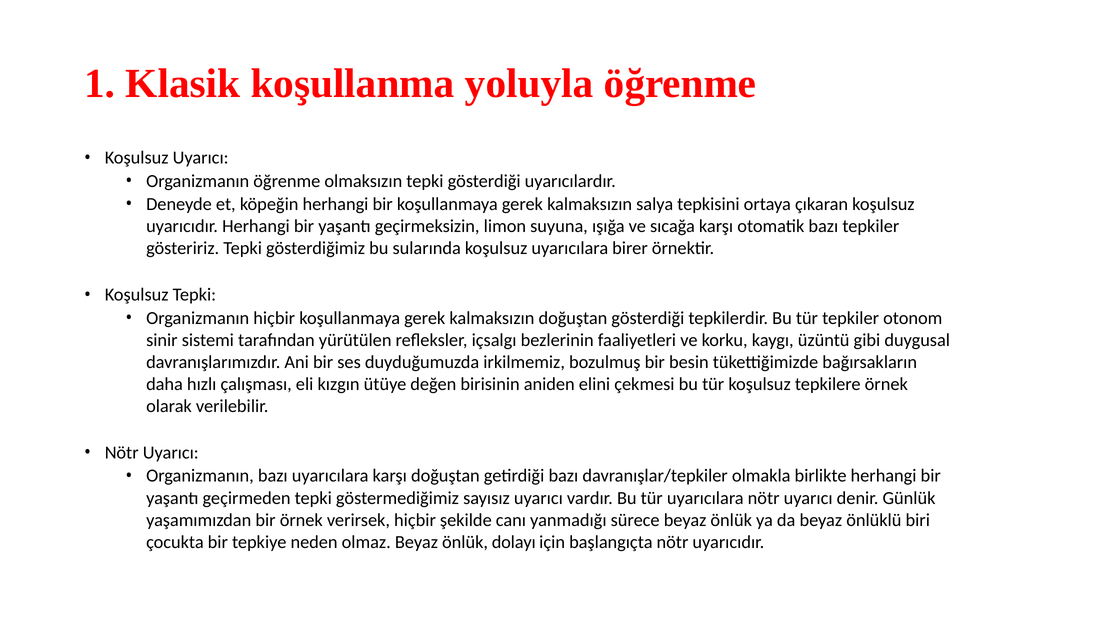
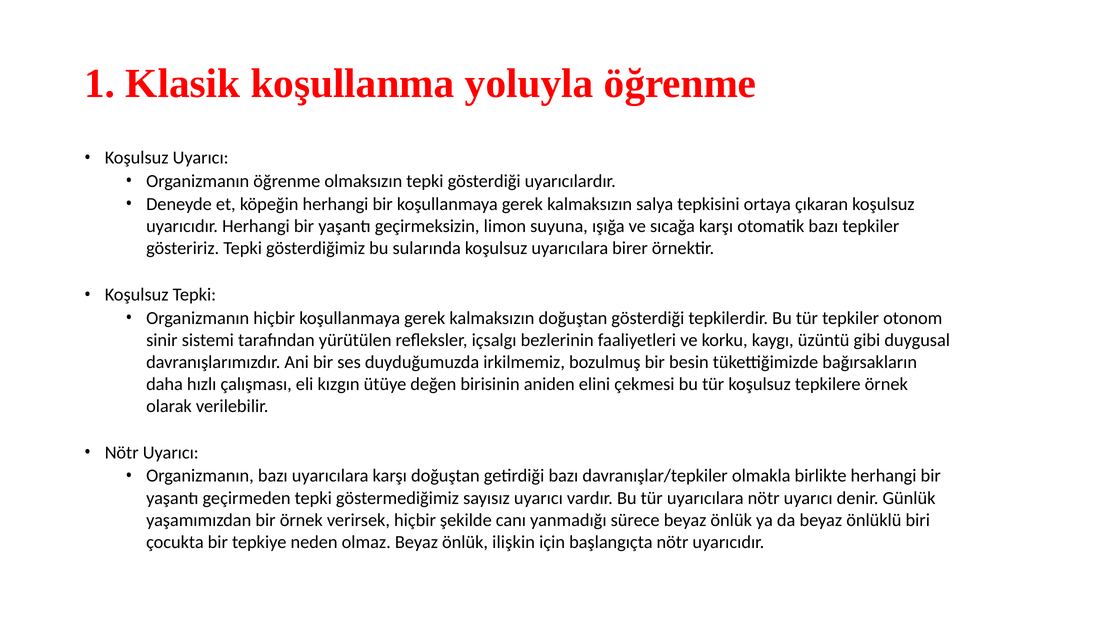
dolayı: dolayı -> ilişkin
